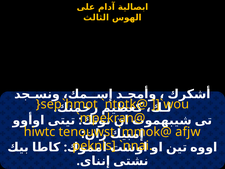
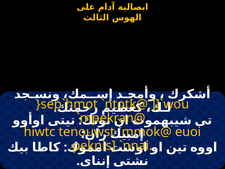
afjw: afjw -> euoi
